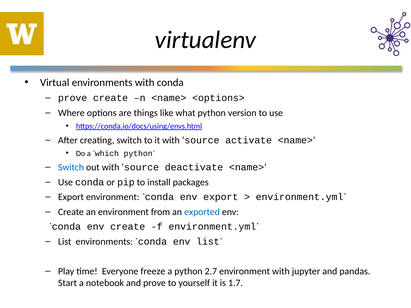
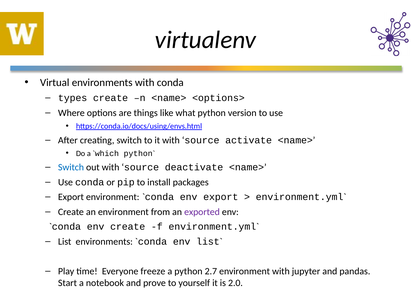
prove at (73, 98): prove -> types
exported colour: blue -> purple
1.7: 1.7 -> 2.0
